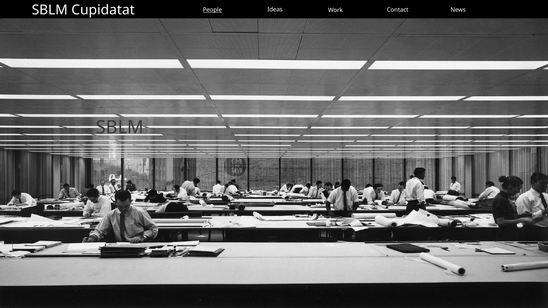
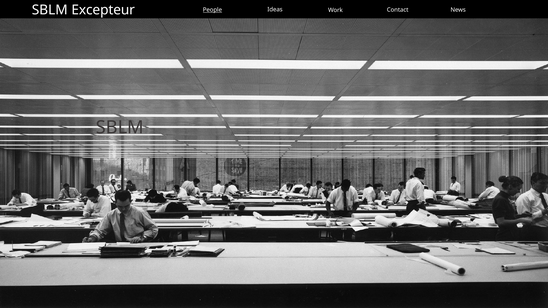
Cupidatat: Cupidatat -> Excepteur
